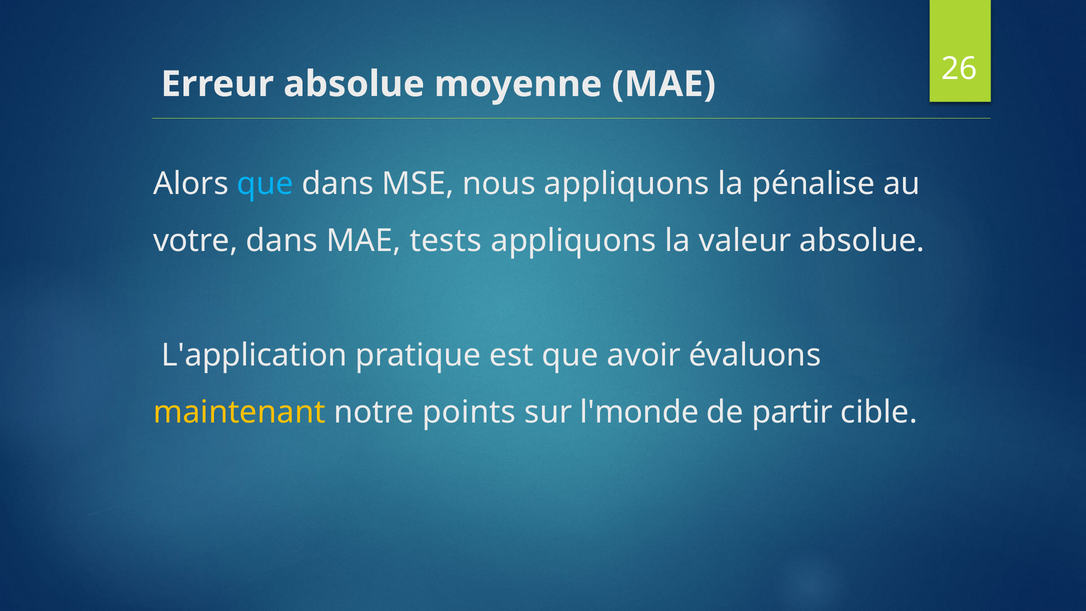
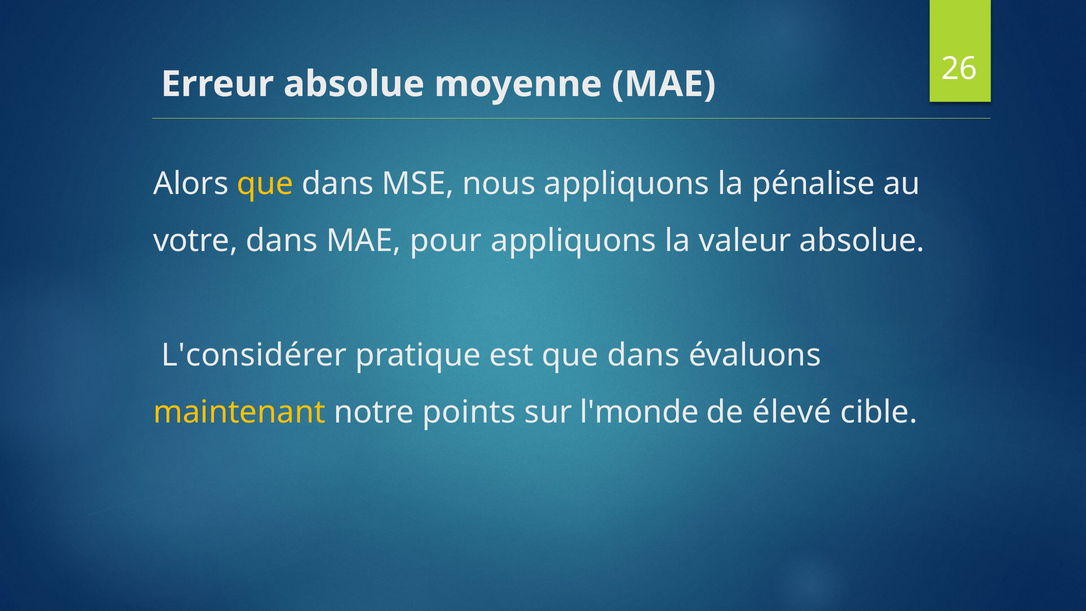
que at (265, 184) colour: light blue -> yellow
tests: tests -> pour
L'application: L'application -> L'considérer
est que avoir: avoir -> dans
partir: partir -> élevé
